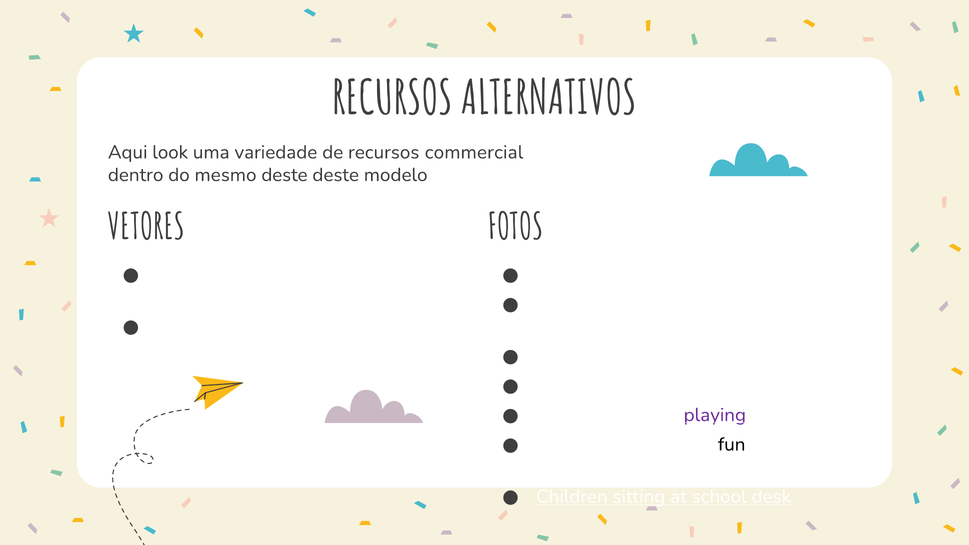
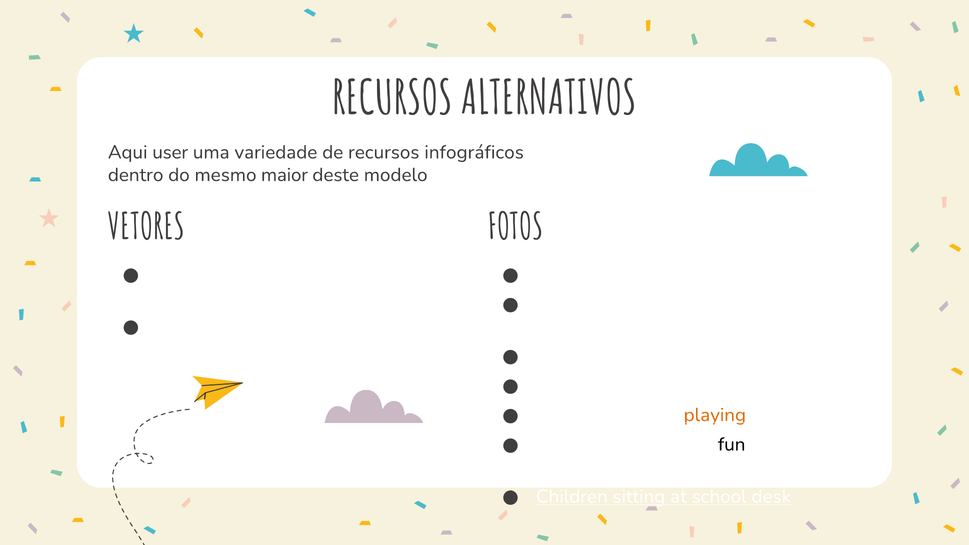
look: look -> user
commercial: commercial -> infográficos
mesmo deste: deste -> maior
playing colour: purple -> orange
